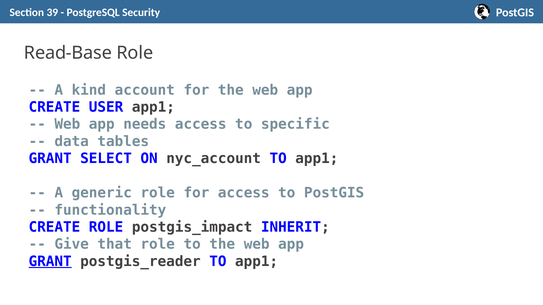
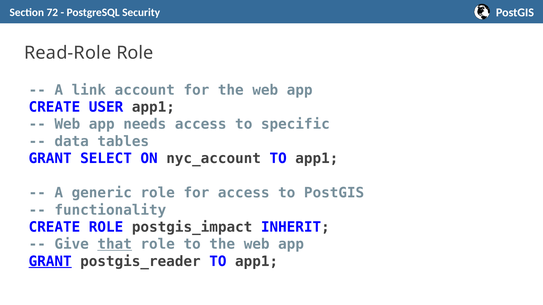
39: 39 -> 72
Read-Base: Read-Base -> Read-Role
kind: kind -> link
that underline: none -> present
